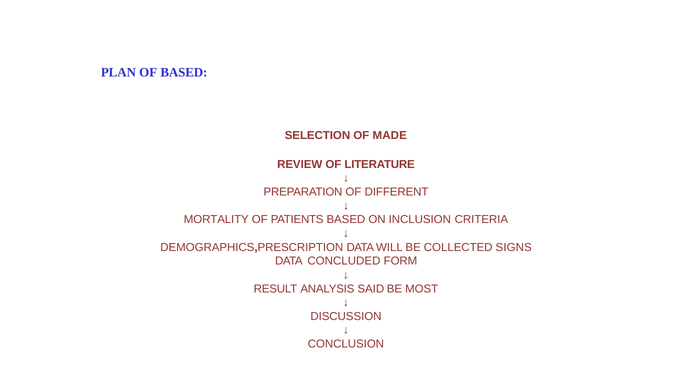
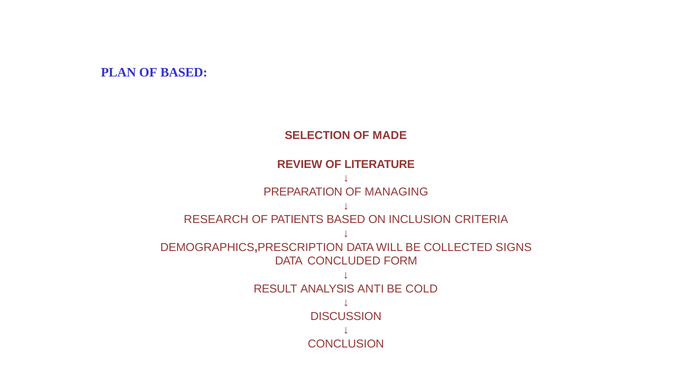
DIFFERENT: DIFFERENT -> MANAGING
MORTALITY: MORTALITY -> RESEARCH
SAID: SAID -> ANTI
MOST: MOST -> COLD
